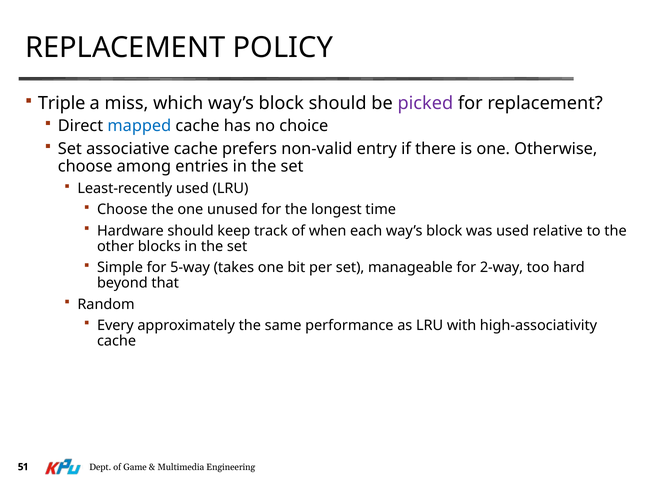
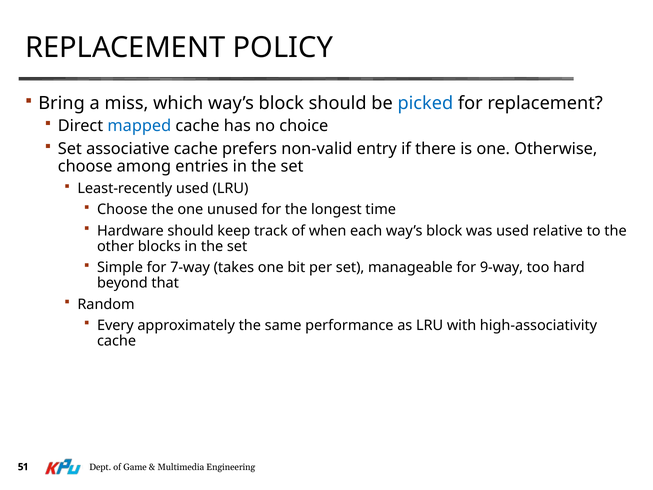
Triple: Triple -> Bring
picked colour: purple -> blue
5-way: 5-way -> 7-way
2-way: 2-way -> 9-way
